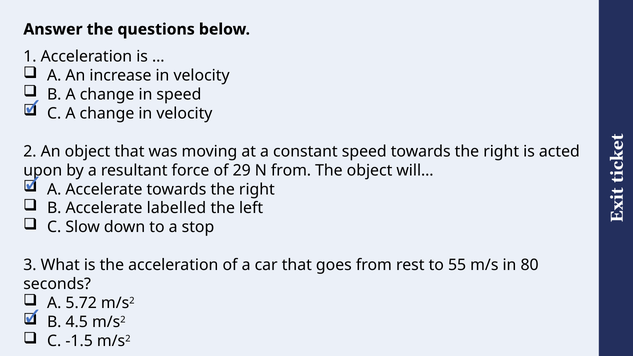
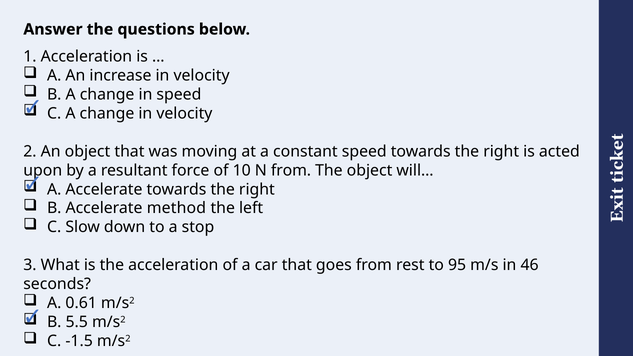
29: 29 -> 10
labelled: labelled -> method
55: 55 -> 95
80: 80 -> 46
5.72: 5.72 -> 0.61
4.5: 4.5 -> 5.5
